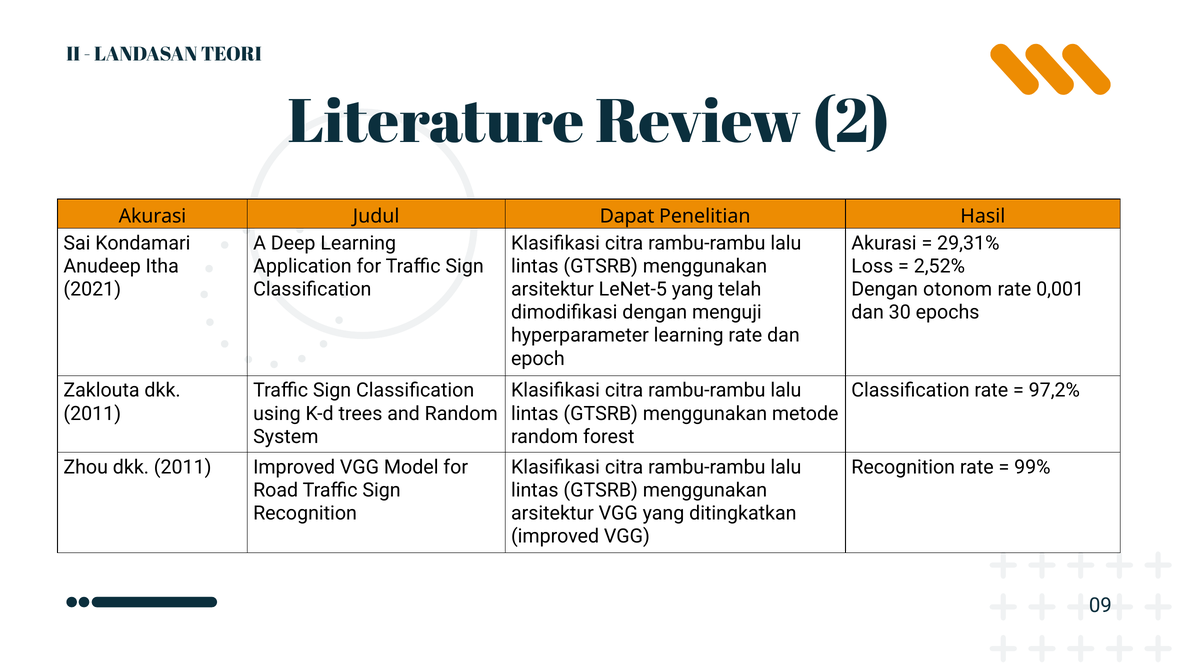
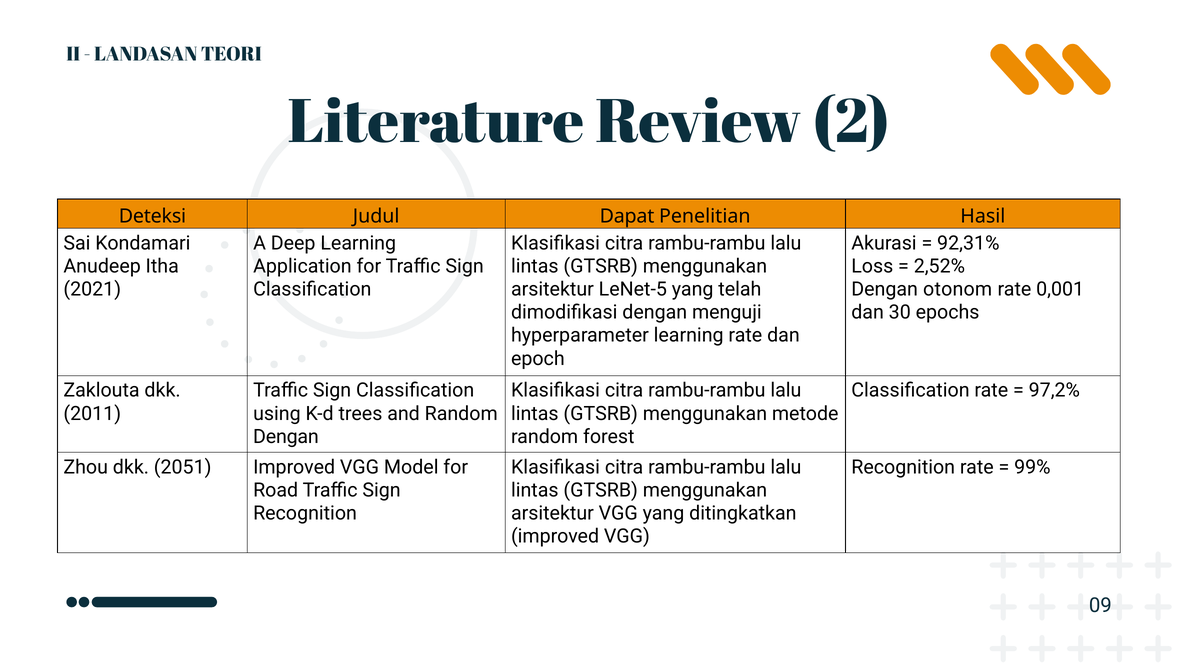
Akurasi at (153, 216): Akurasi -> Deteksi
29,31%: 29,31% -> 92,31%
System at (286, 436): System -> Dengan
Zhou dkk 2011: 2011 -> 2051
